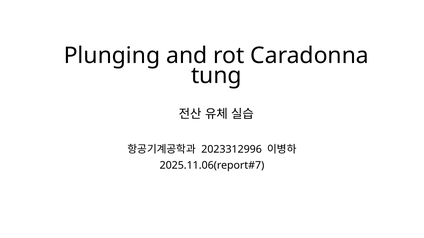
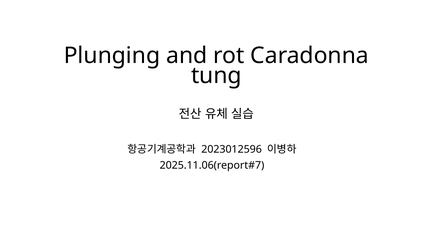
2023312996: 2023312996 -> 2023012596
